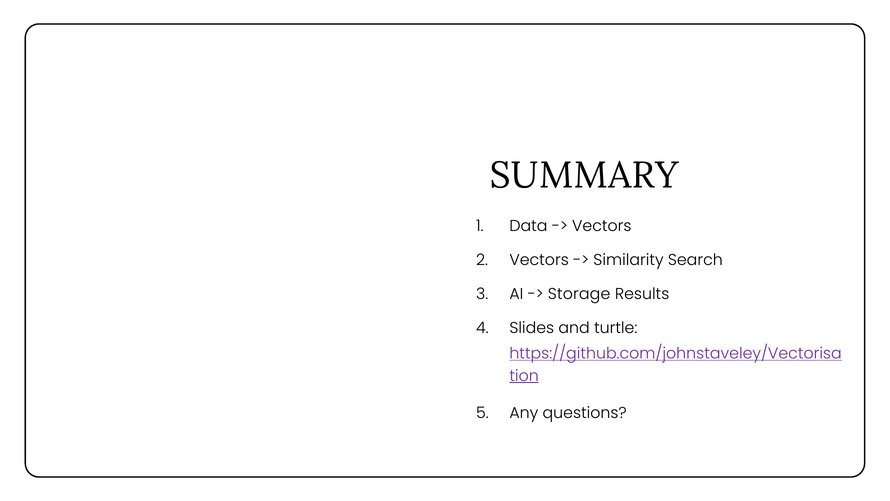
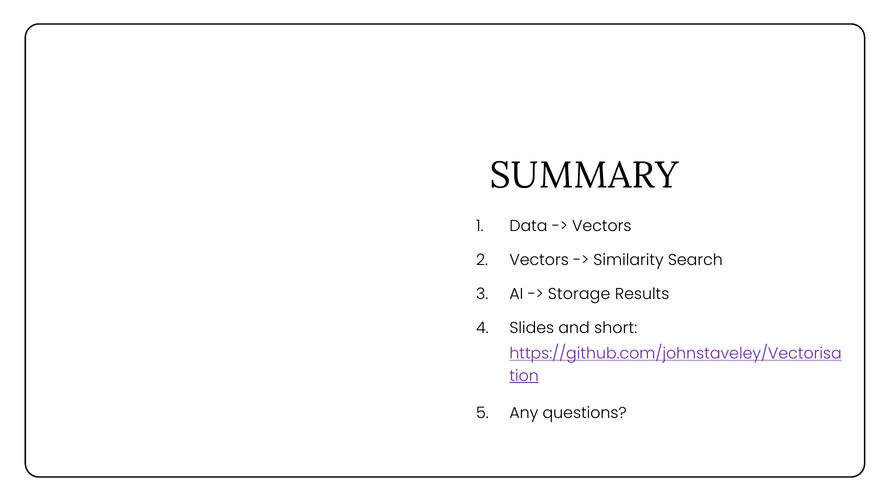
turtle: turtle -> short
